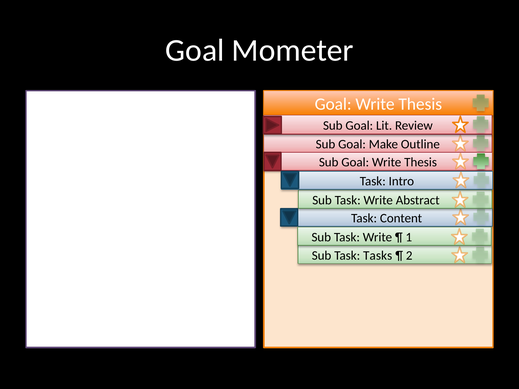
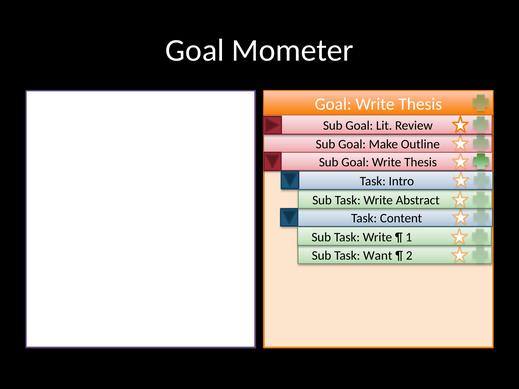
Tasks: Tasks -> Want
